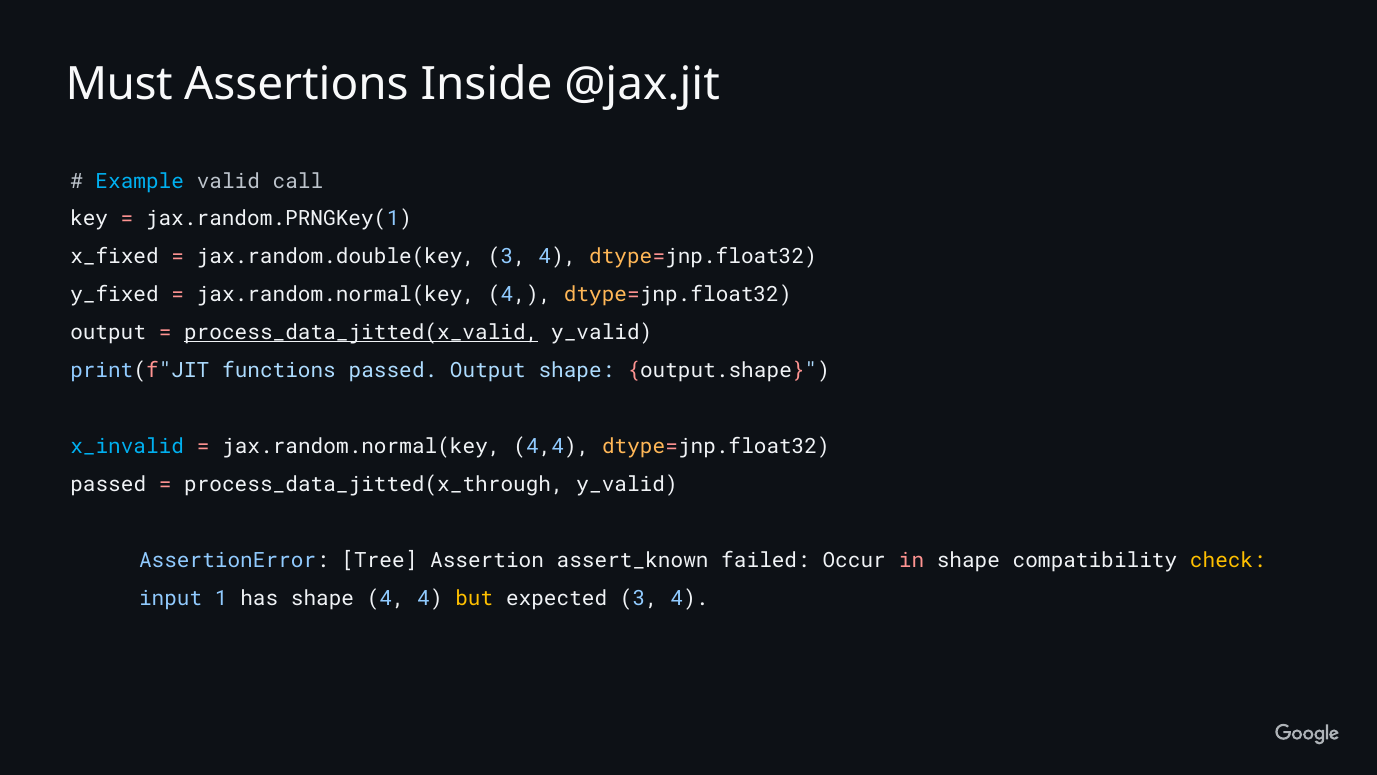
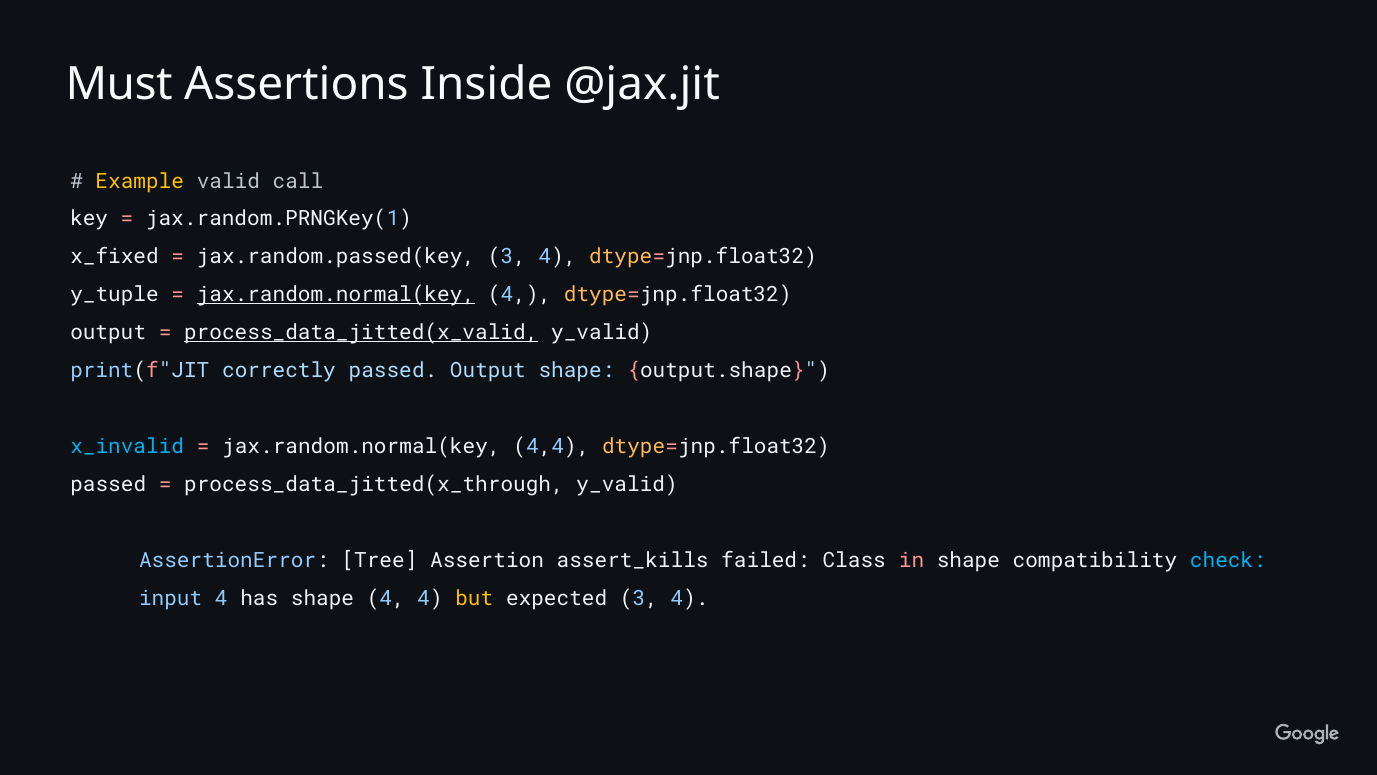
Example colour: light blue -> yellow
jax.random.double(key: jax.random.double(key -> jax.random.passed(key
y_fixed: y_fixed -> y_tuple
jax.random.normal(key at (336, 295) underline: none -> present
functions: functions -> correctly
assert_known: assert_known -> assert_kills
Occur: Occur -> Class
check colour: yellow -> light blue
input 1: 1 -> 4
